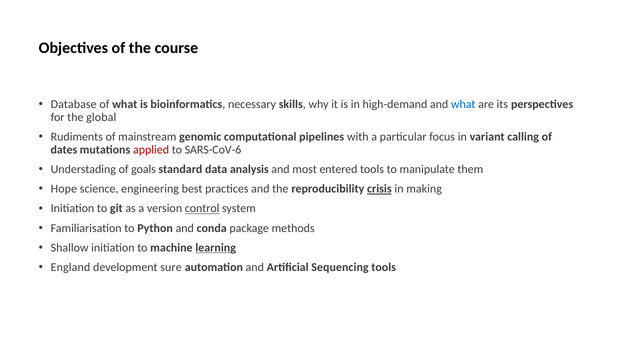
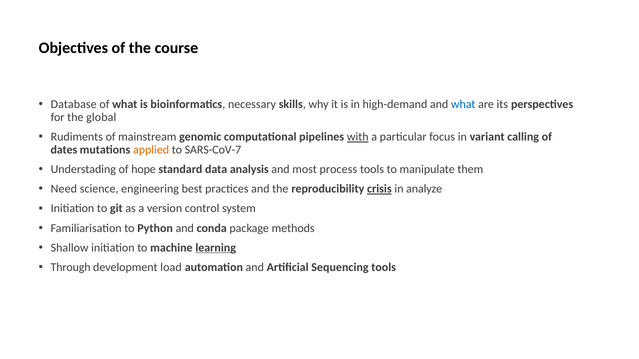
with underline: none -> present
applied colour: red -> orange
SARS-CoV-6: SARS-CoV-6 -> SARS-CoV-7
goals: goals -> hope
entered: entered -> process
Hope: Hope -> Need
making: making -> analyze
control underline: present -> none
England: England -> Through
sure: sure -> load
